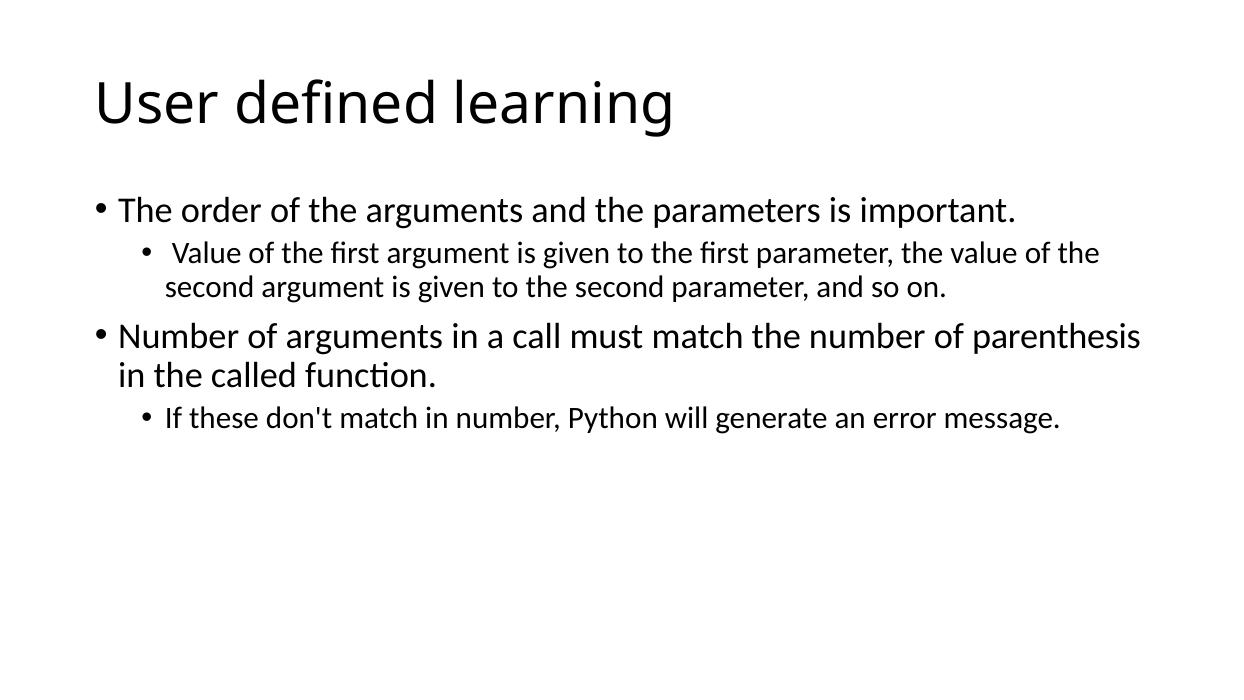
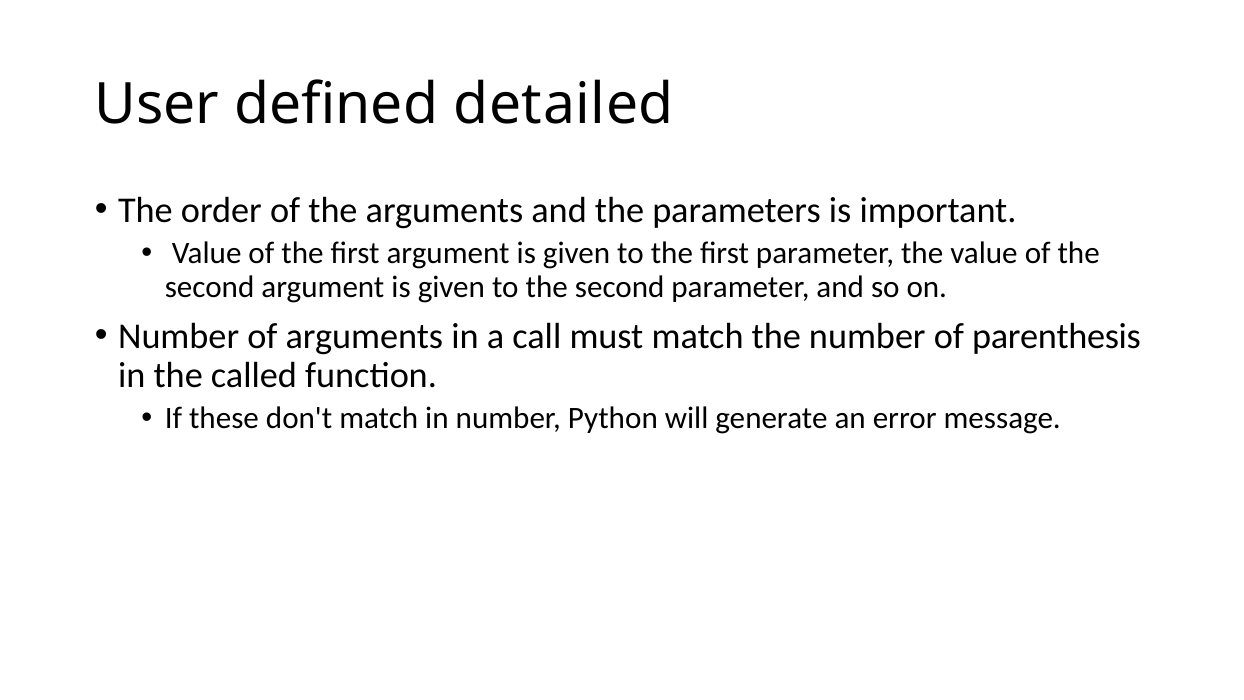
learning: learning -> detailed
